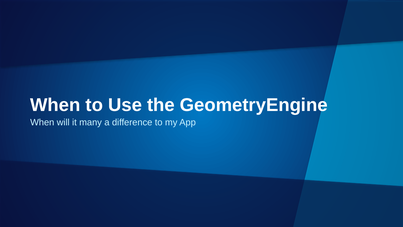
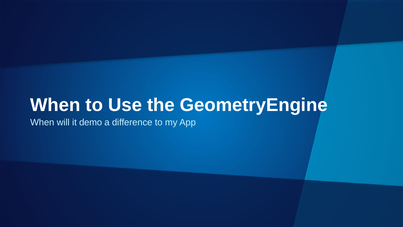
many: many -> demo
